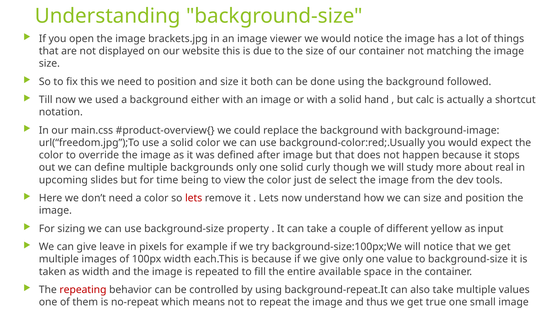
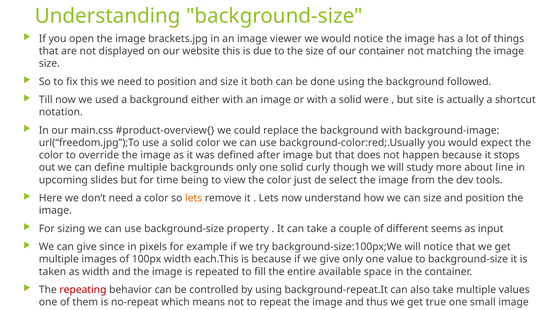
hand: hand -> were
calc: calc -> site
real: real -> line
lets at (194, 198) colour: red -> orange
yellow: yellow -> seems
leave: leave -> since
